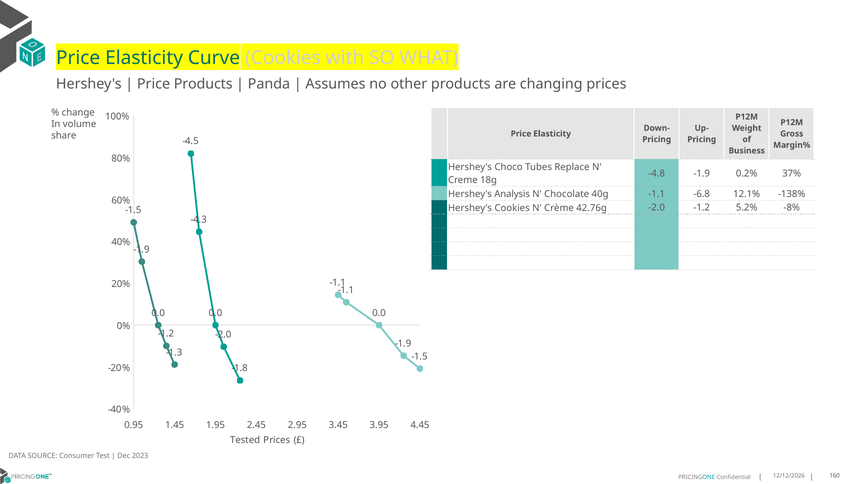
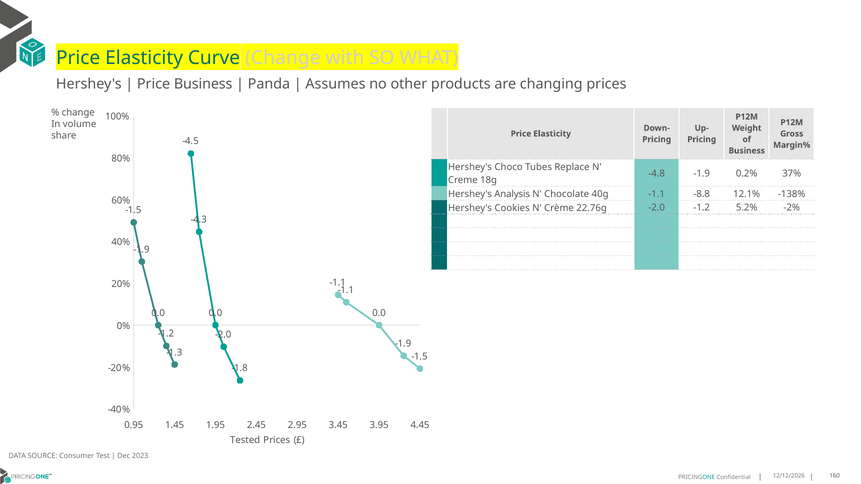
Curve Cookies: Cookies -> Change
Price Products: Products -> Business
-6.8: -6.8 -> -8.8
42.76g: 42.76g -> 22.76g
-8%: -8% -> -2%
